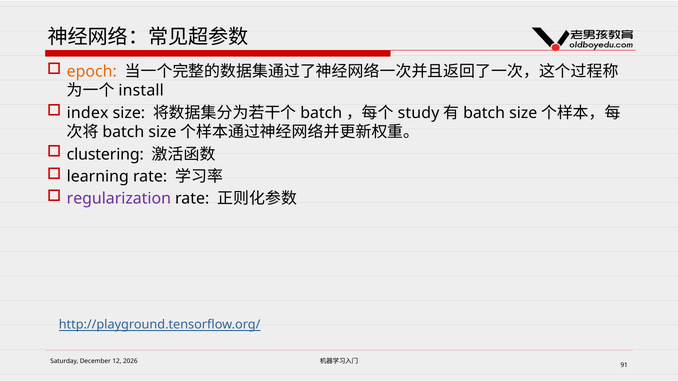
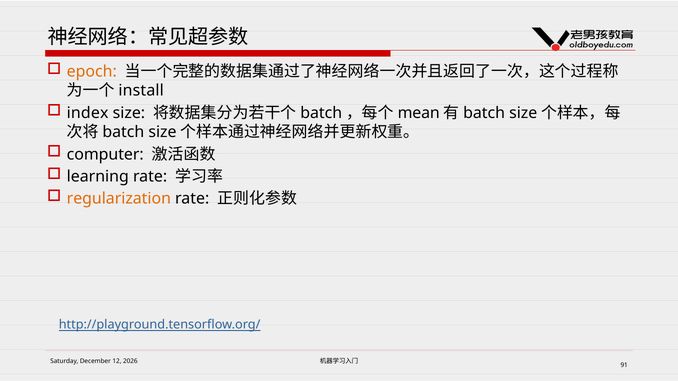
study: study -> mean
clustering: clustering -> computer
regularization colour: purple -> orange
